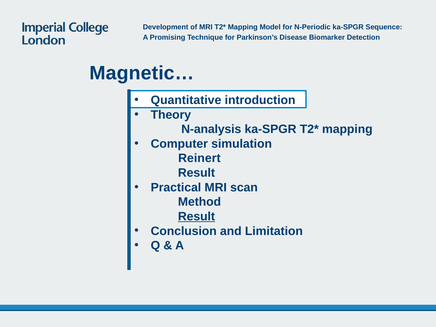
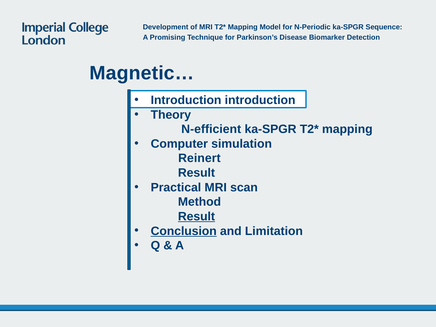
Quantitative at (186, 100): Quantitative -> Introduction
N-analysis: N-analysis -> N-efficient
Conclusion underline: none -> present
